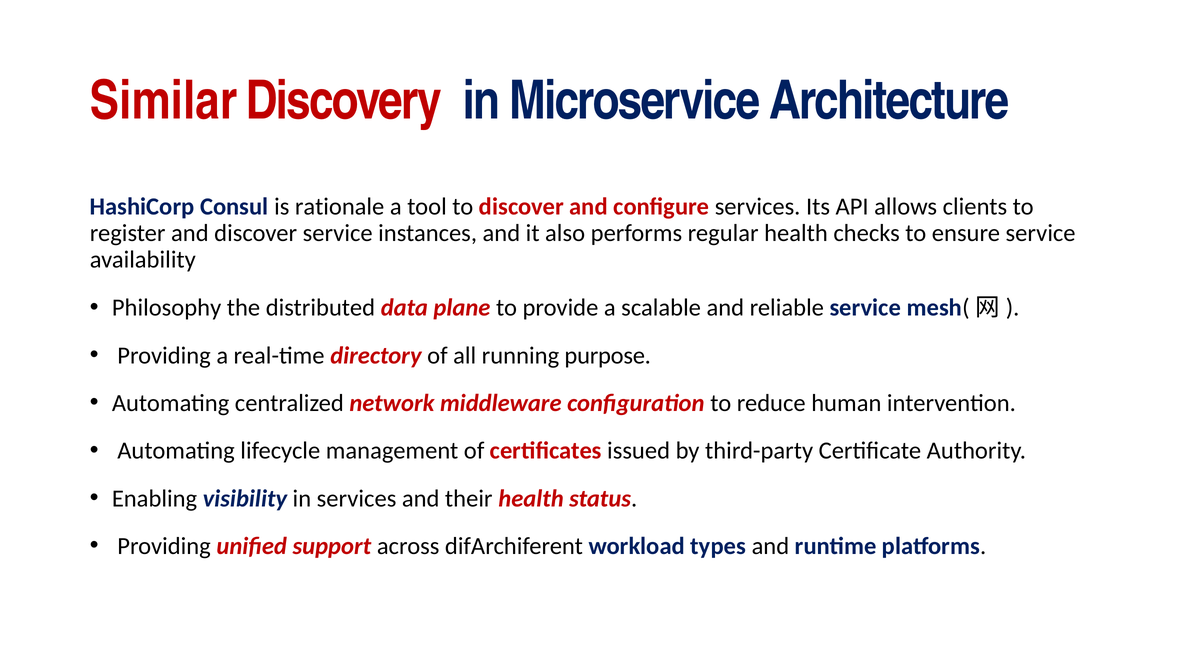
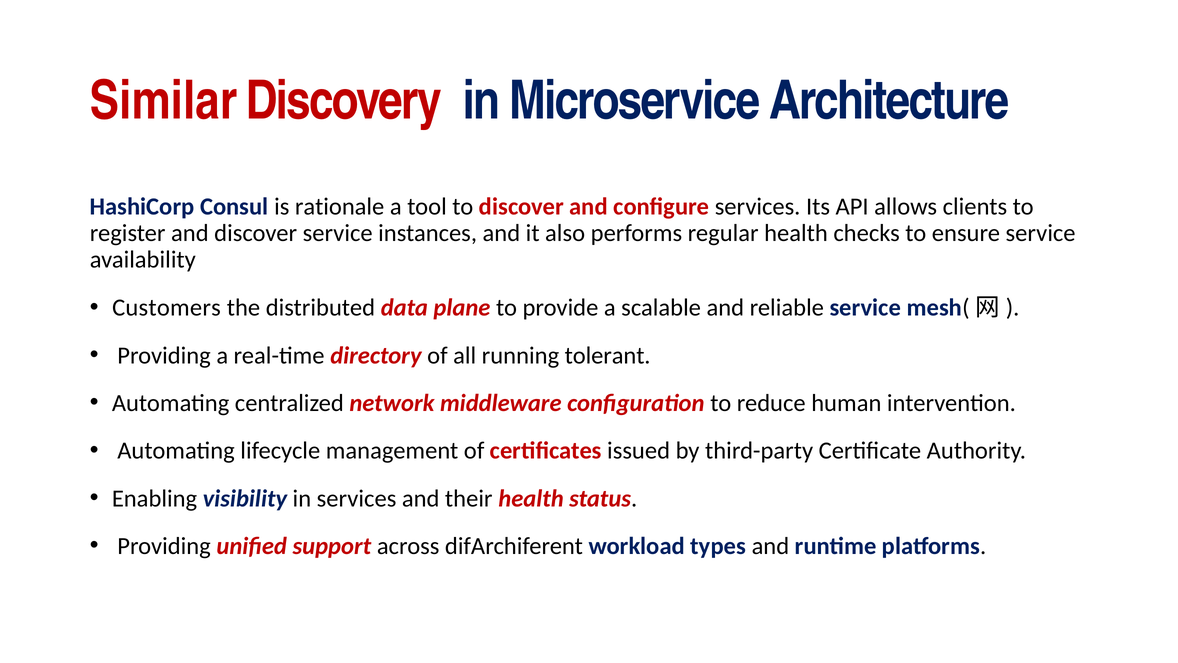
Philosophy: Philosophy -> Customers
purpose: purpose -> tolerant
